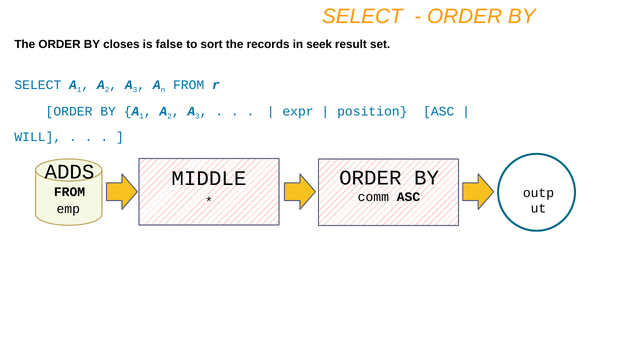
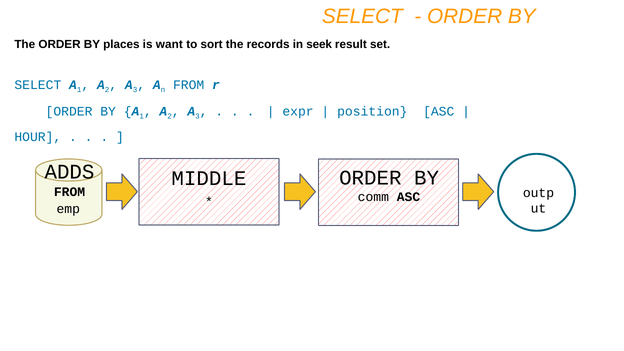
closes: closes -> places
false: false -> want
WILL: WILL -> HOUR
